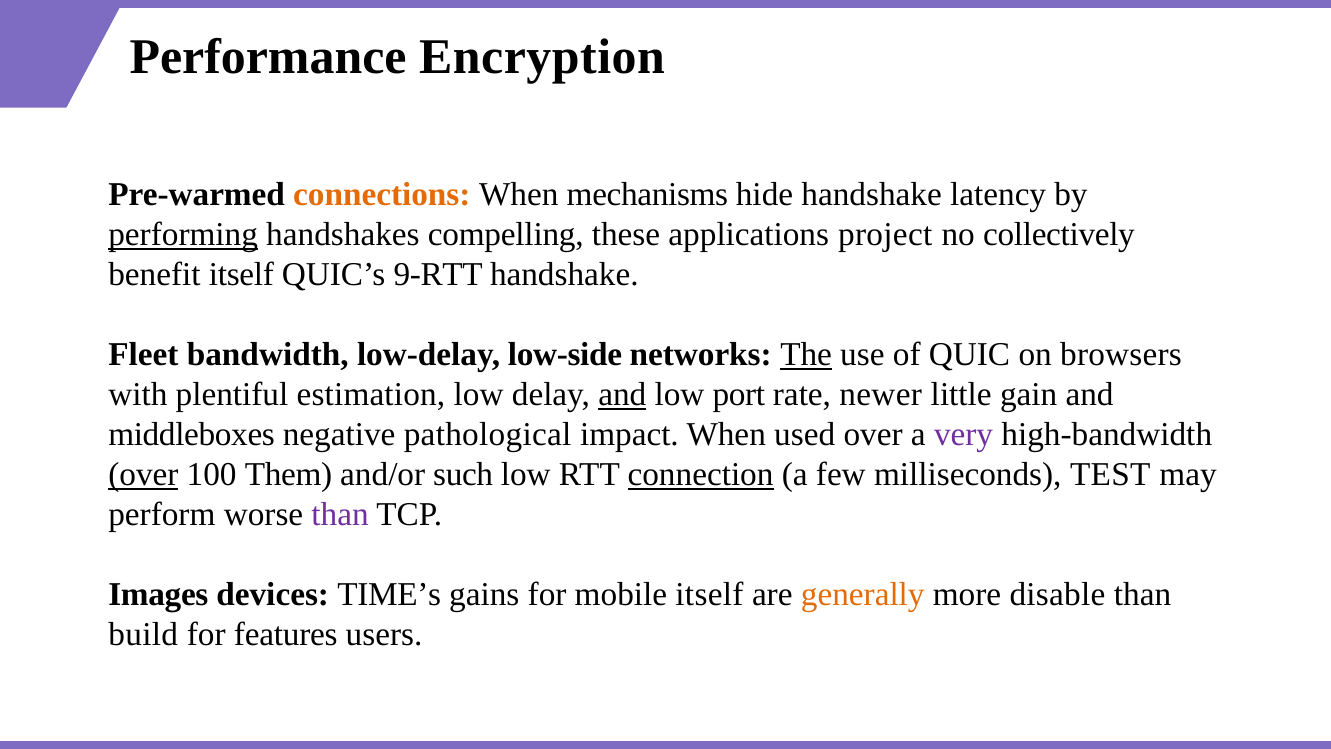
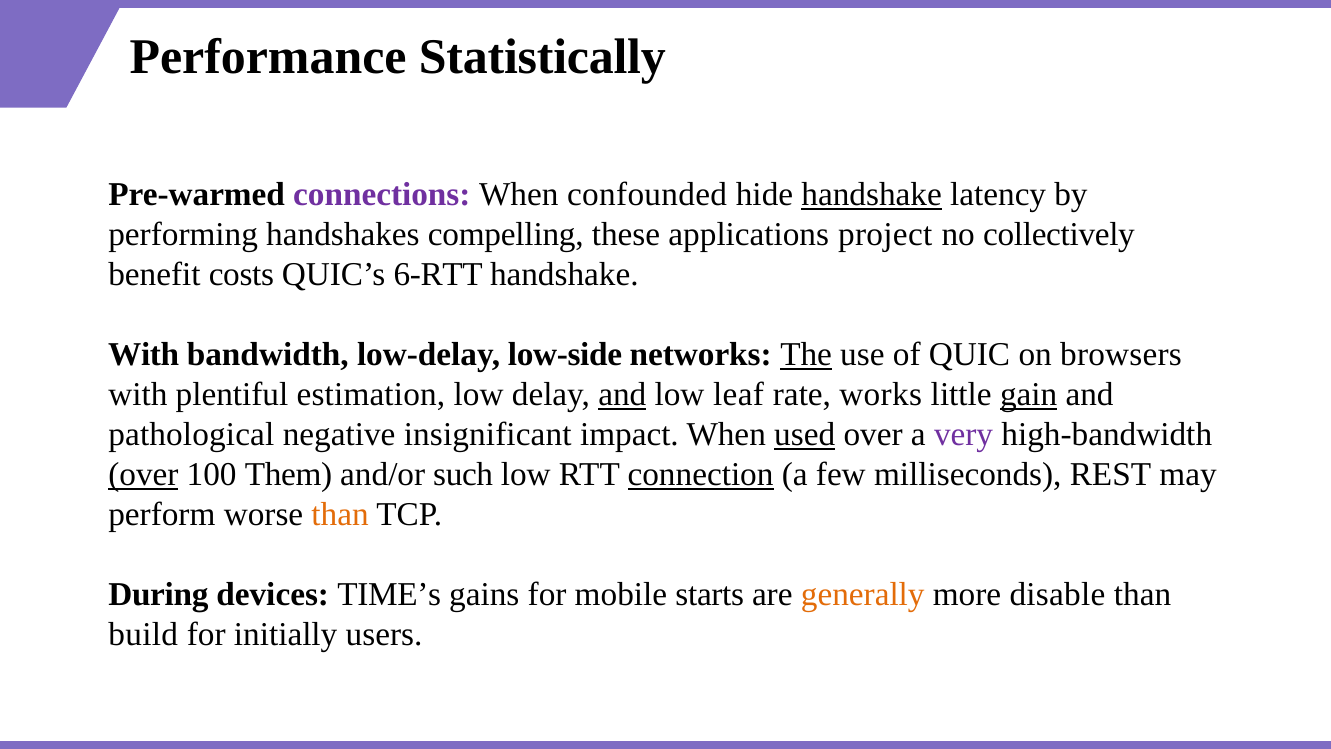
Encryption: Encryption -> Statistically
connections colour: orange -> purple
mechanisms: mechanisms -> confounded
handshake at (872, 195) underline: none -> present
performing underline: present -> none
benefit itself: itself -> costs
9-RTT: 9-RTT -> 6-RTT
Fleet at (143, 355): Fleet -> With
port: port -> leaf
newer: newer -> works
gain underline: none -> present
middleboxes: middleboxes -> pathological
pathological: pathological -> insignificant
used underline: none -> present
TEST: TEST -> REST
than at (340, 514) colour: purple -> orange
Images: Images -> During
mobile itself: itself -> starts
features: features -> initially
